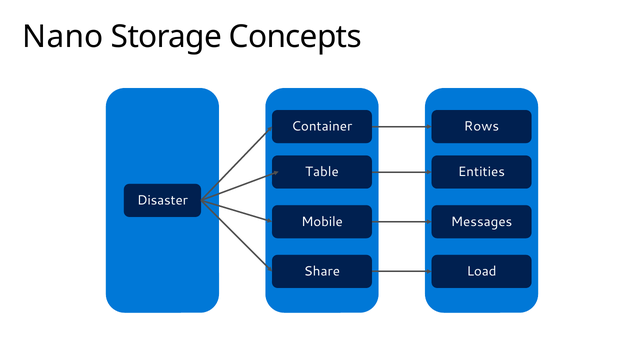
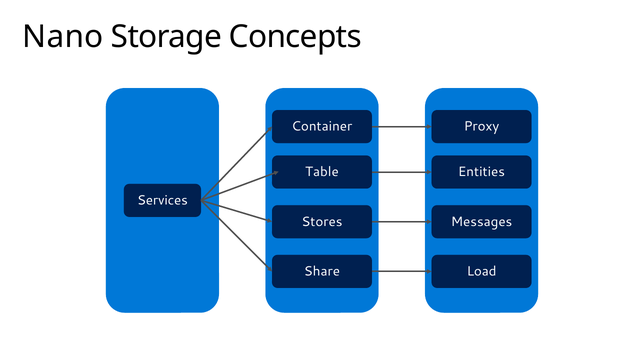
Rows: Rows -> Proxy
Disaster: Disaster -> Services
Mobile: Mobile -> Stores
